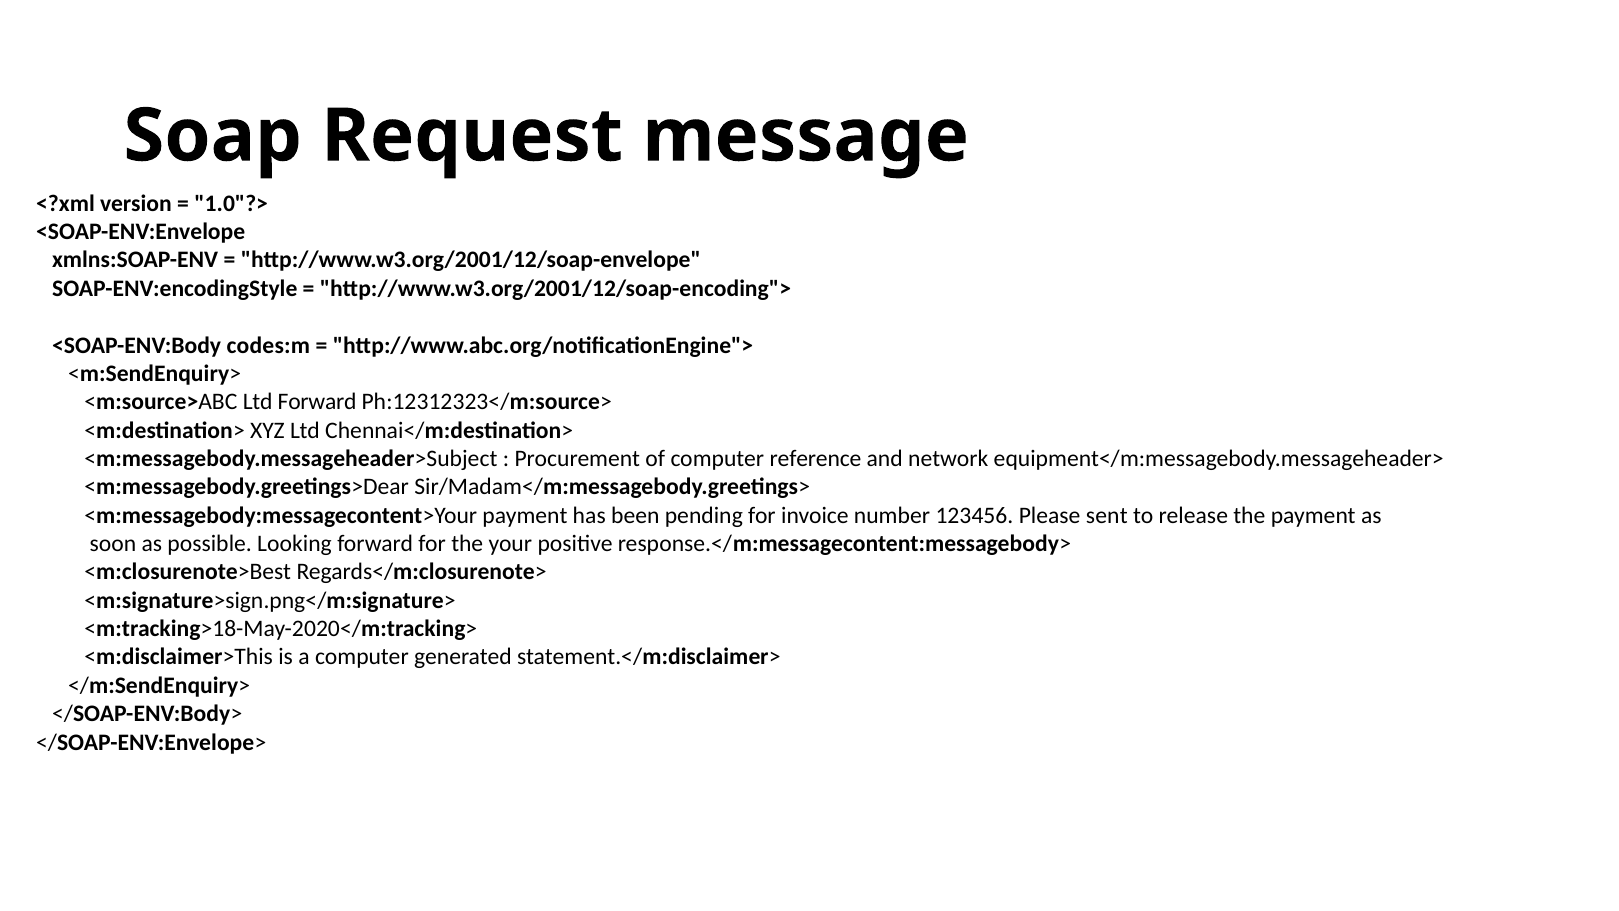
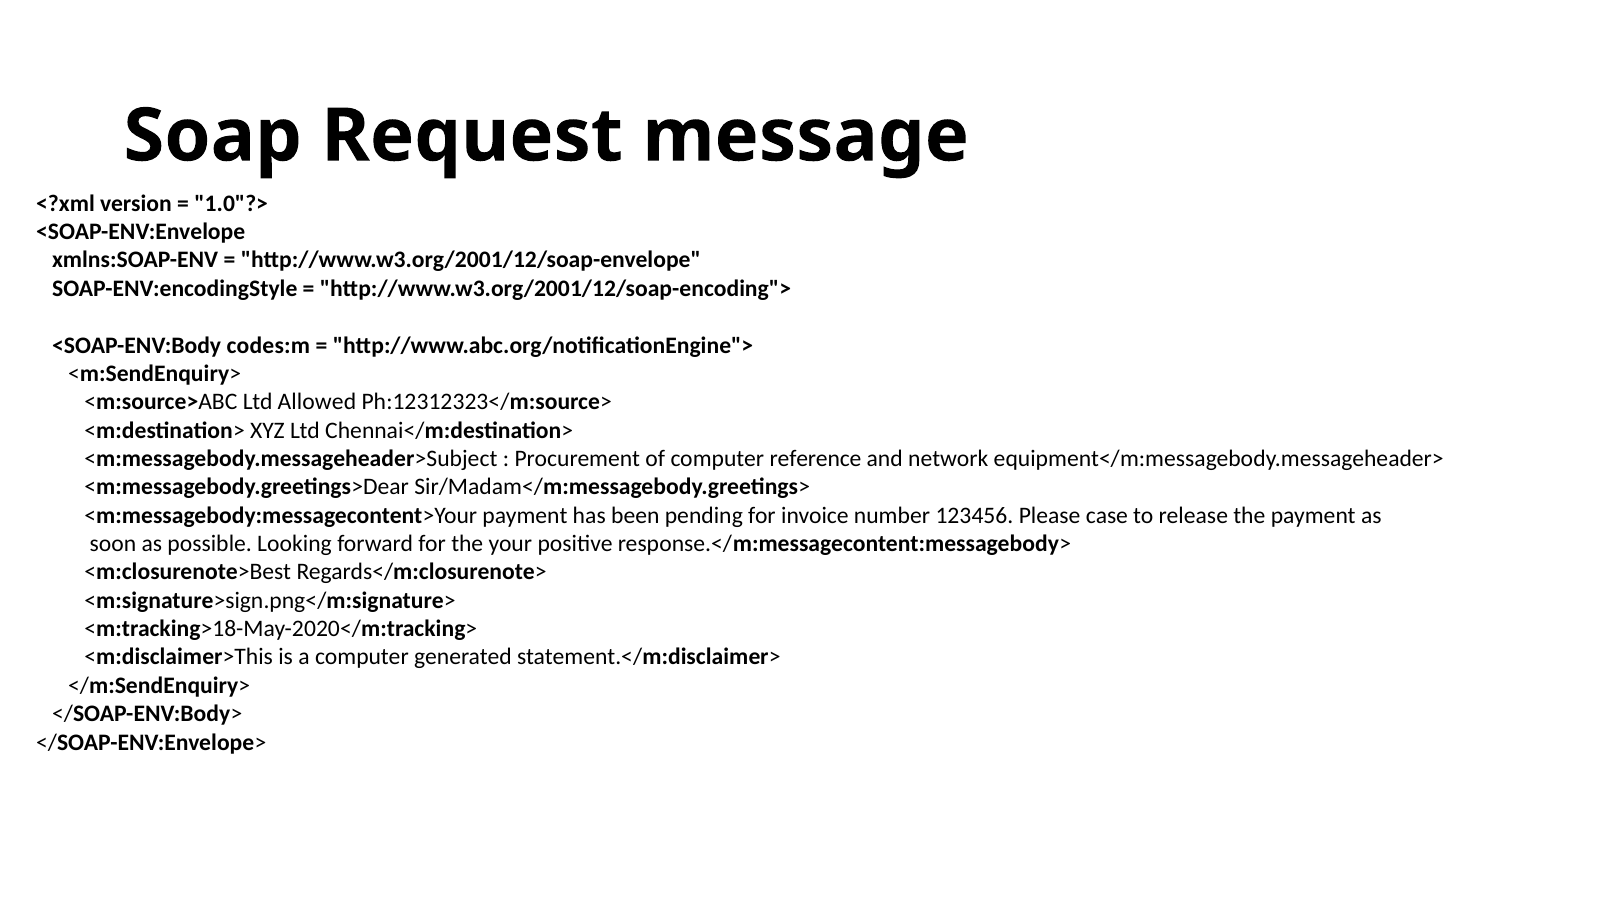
Ltd Forward: Forward -> Allowed
sent: sent -> case
